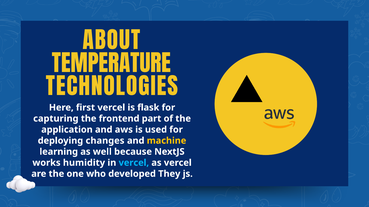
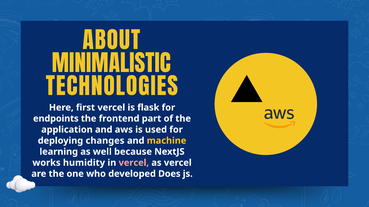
TEMPERATURE: TEMPERATURE -> MINIMALISTIC
capturing: capturing -> endpoints
vercel at (134, 163) colour: light blue -> pink
They: They -> Does
